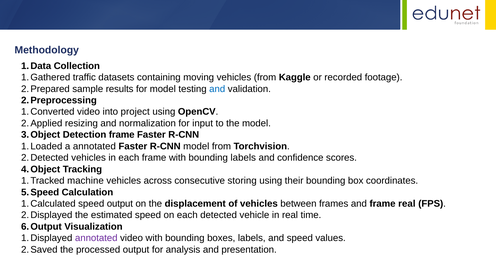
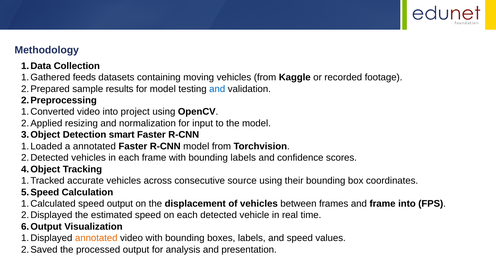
traffic: traffic -> feeds
Detection frame: frame -> smart
machine: machine -> accurate
storing: storing -> source
frame real: real -> into
annotated at (96, 238) colour: purple -> orange
